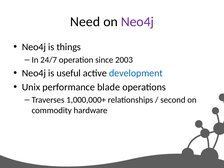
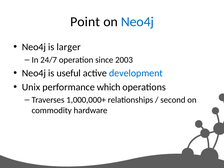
Need: Need -> Point
Neo4j at (137, 22) colour: purple -> blue
things: things -> larger
blade: blade -> which
